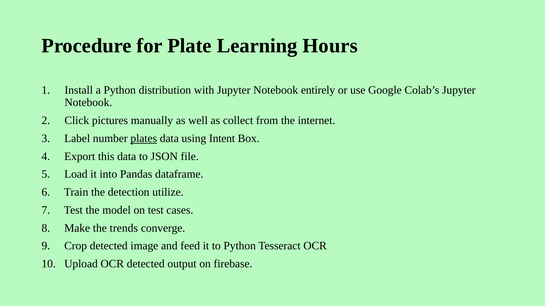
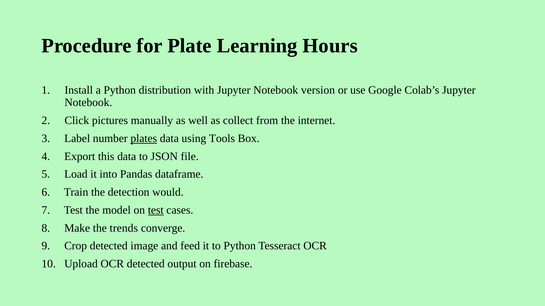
entirely: entirely -> version
Intent: Intent -> Tools
utilize: utilize -> would
test at (156, 210) underline: none -> present
